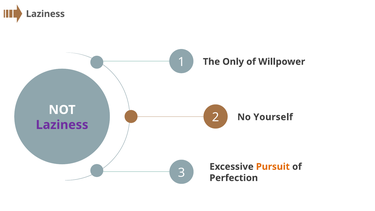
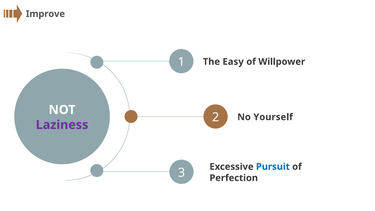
Laziness at (45, 14): Laziness -> Improve
Only: Only -> Easy
Pursuit colour: orange -> blue
